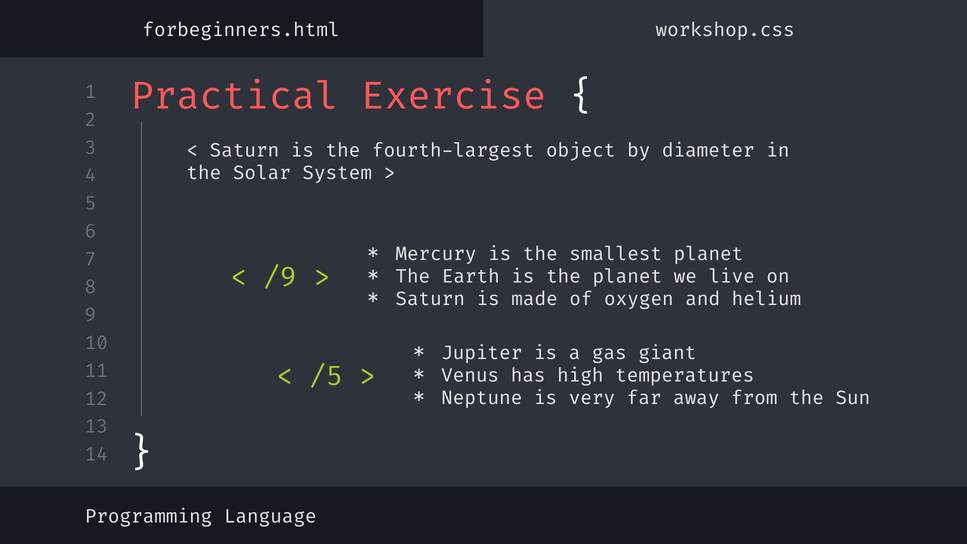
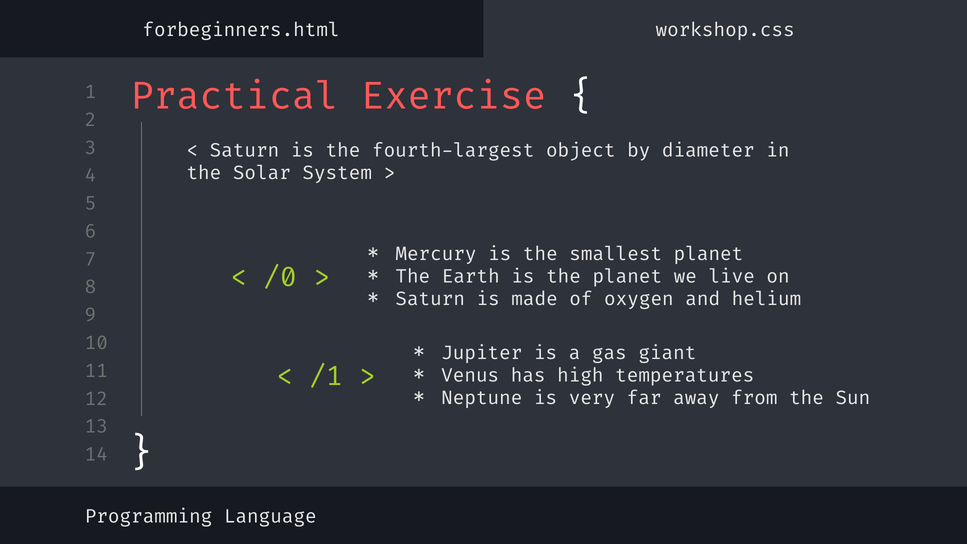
/9: /9 -> /0
/5: /5 -> /1
